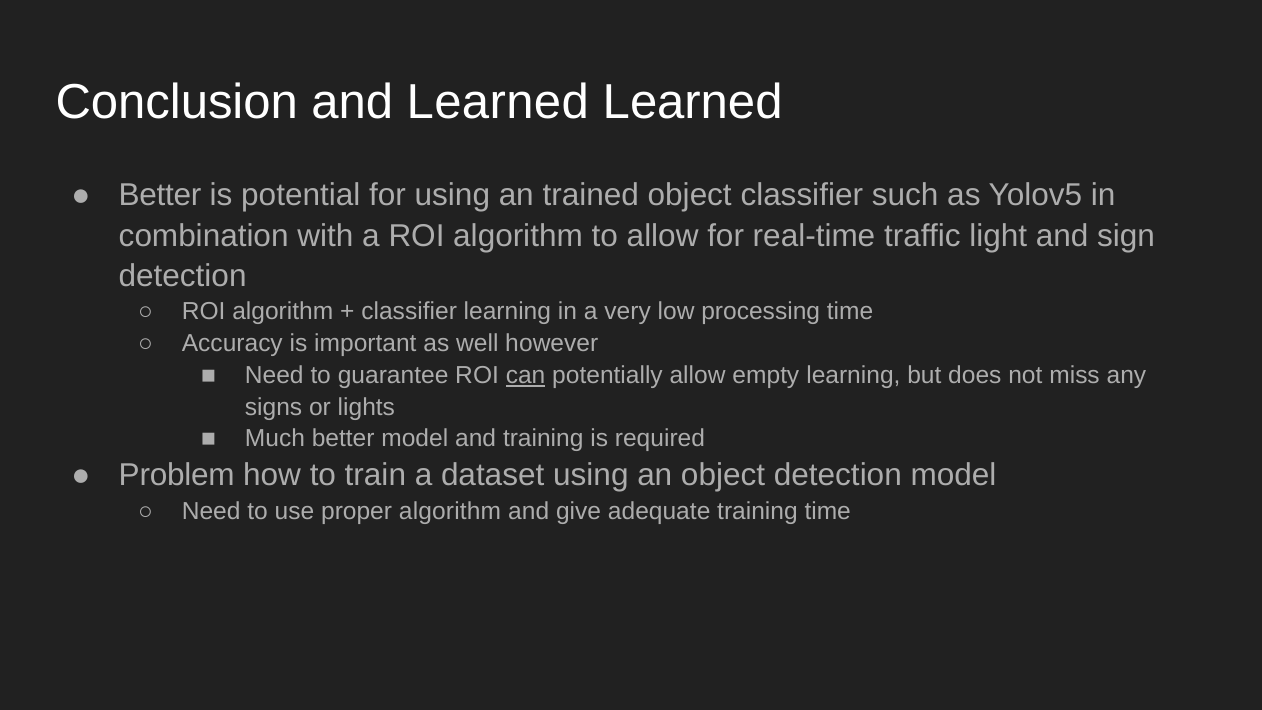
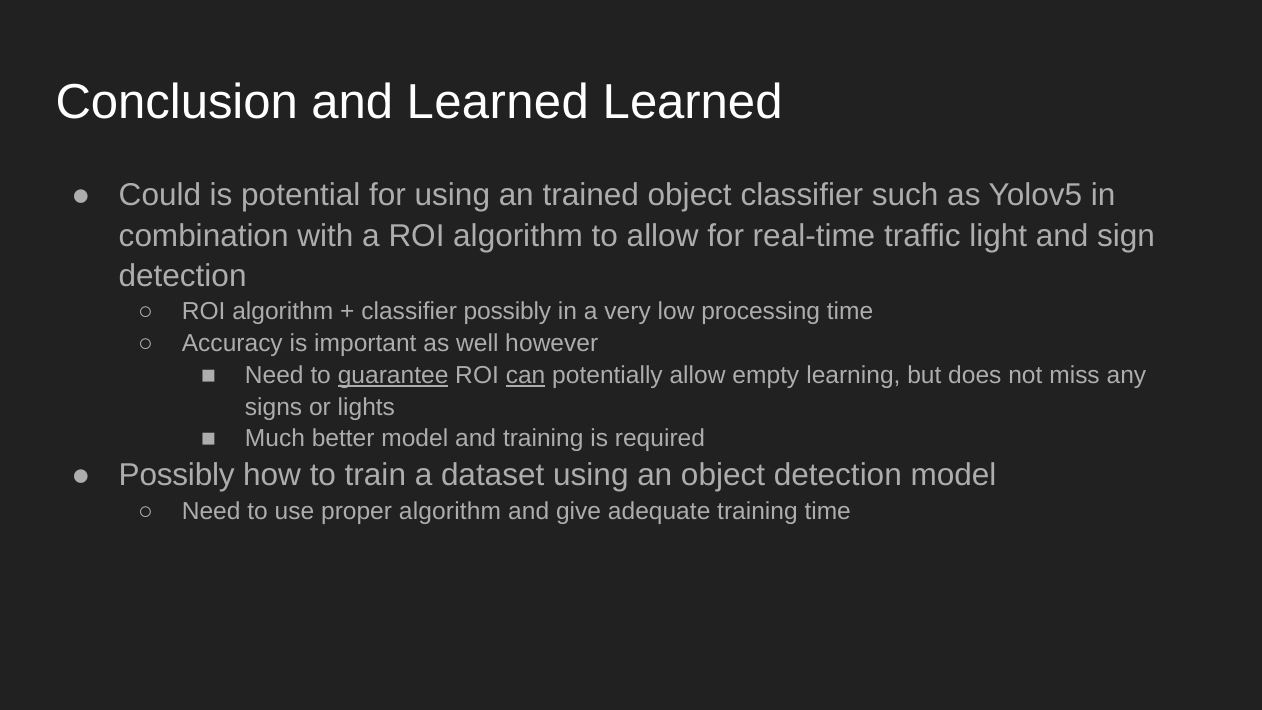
Better at (160, 195): Better -> Could
classifier learning: learning -> possibly
guarantee underline: none -> present
Problem at (177, 475): Problem -> Possibly
